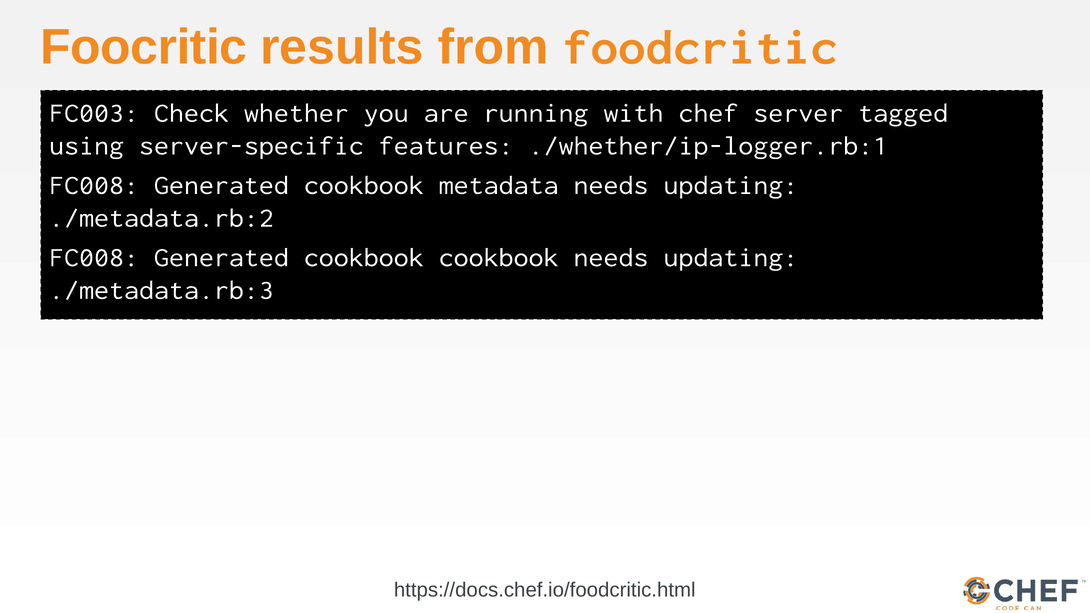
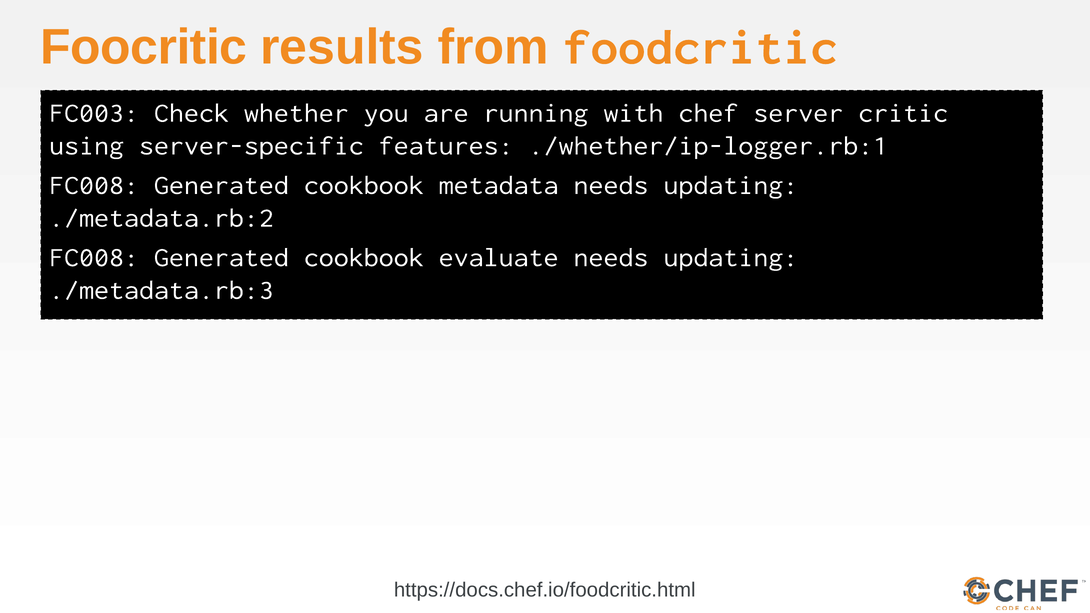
tagged: tagged -> critic
cookbook cookbook: cookbook -> evaluate
